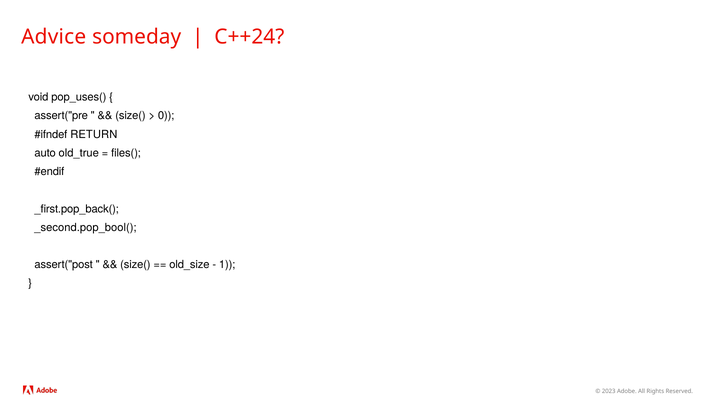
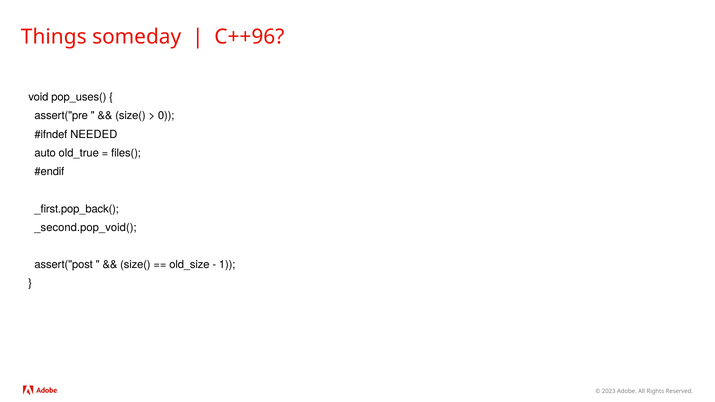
Advice: Advice -> Things
C++24: C++24 -> C++96
RETURN: RETURN -> NEEDED
_second.pop_bool(: _second.pop_bool( -> _second.pop_void(
